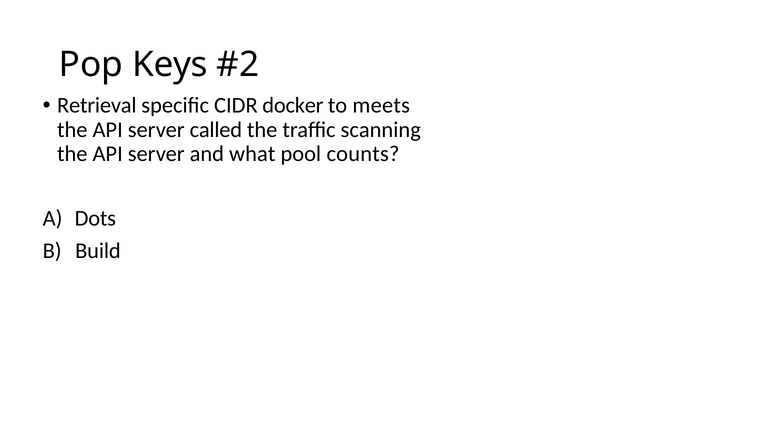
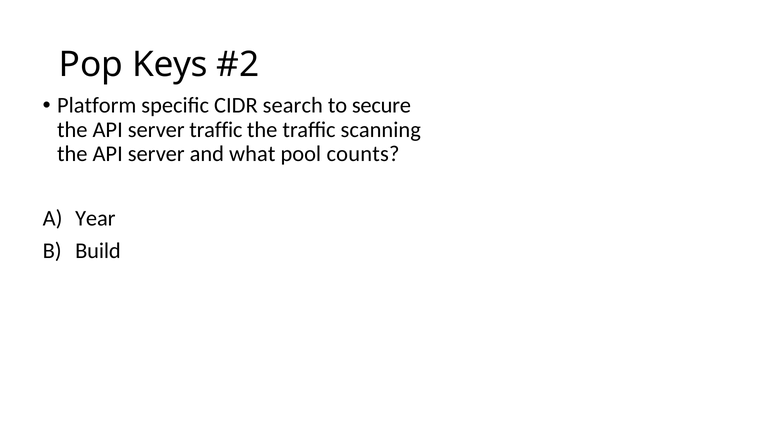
Retrieval: Retrieval -> Platform
docker: docker -> search
meets: meets -> secure
server called: called -> traffic
Dots: Dots -> Year
